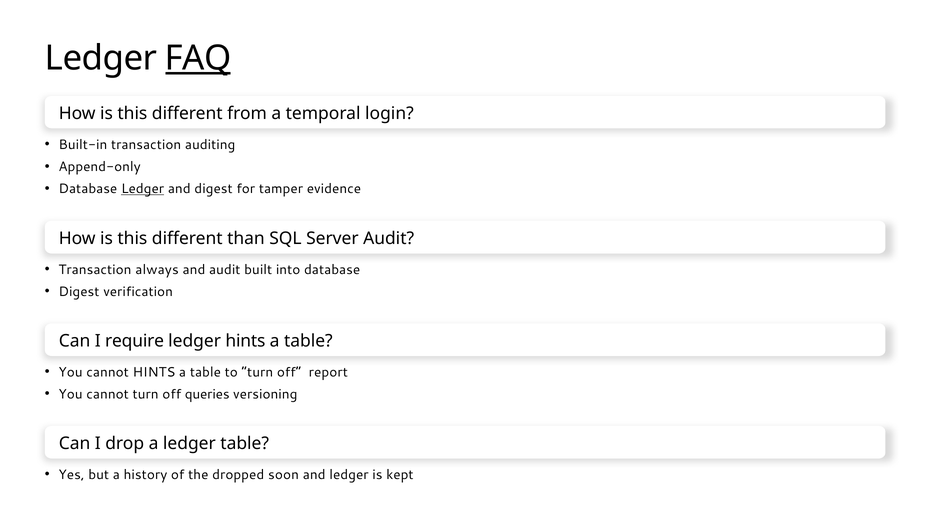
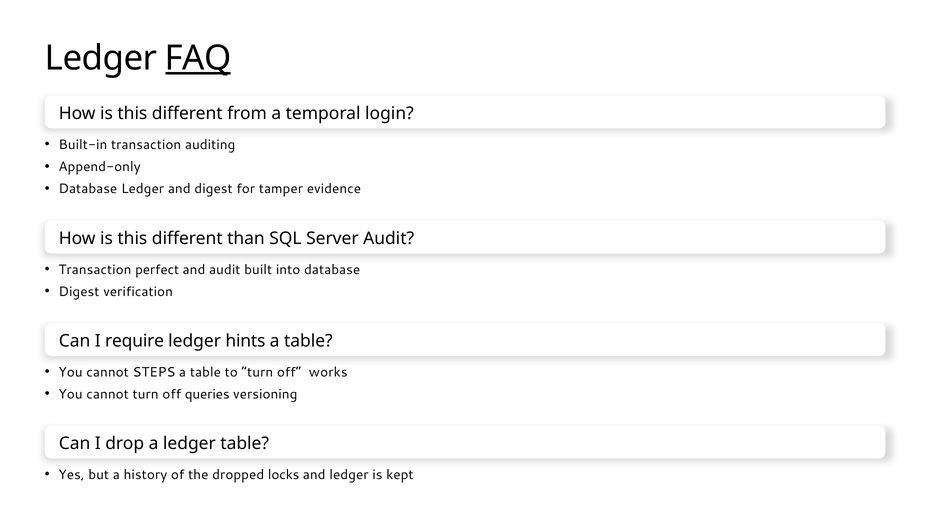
Ledger at (143, 189) underline: present -> none
always: always -> perfect
cannot HINTS: HINTS -> STEPS
report: report -> works
soon: soon -> locks
